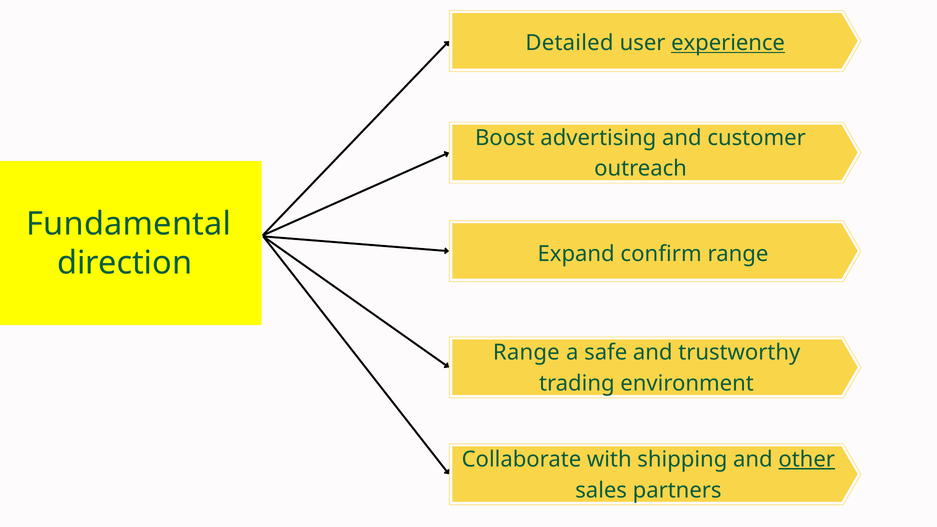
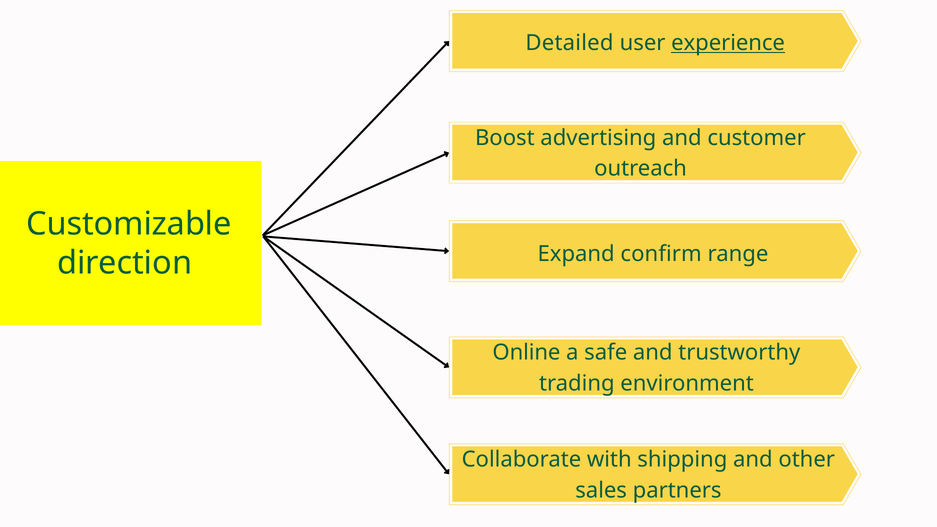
Fundamental: Fundamental -> Customizable
Range at (526, 353): Range -> Online
other underline: present -> none
